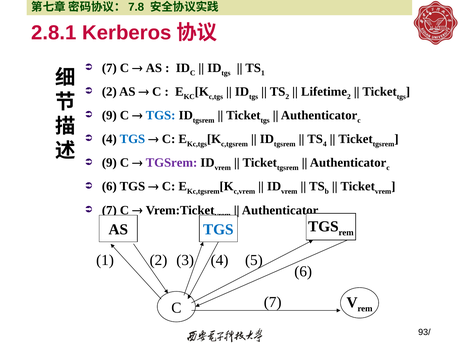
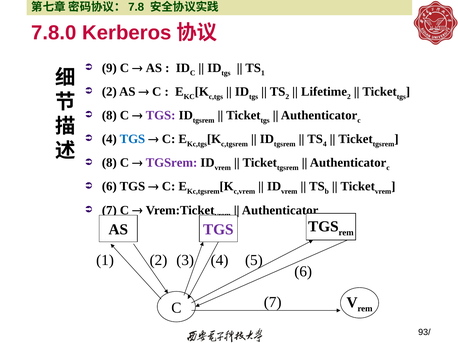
2.8.1: 2.8.1 -> 7.8.0
7 at (109, 68): 7 -> 9
9 at (109, 116): 9 -> 8
TGS at (161, 116) colour: blue -> purple
9 at (109, 163): 9 -> 8
TGS at (218, 230) colour: blue -> purple
